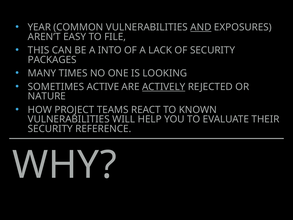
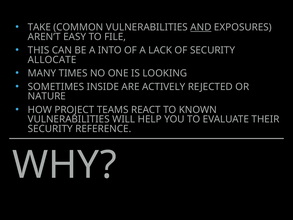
YEAR: YEAR -> TAKE
PACKAGES: PACKAGES -> ALLOCATE
ACTIVE: ACTIVE -> INSIDE
ACTIVELY underline: present -> none
